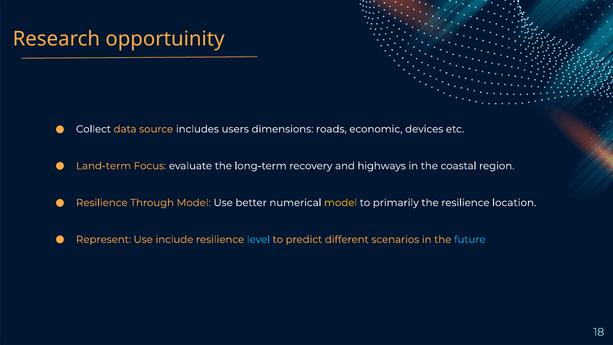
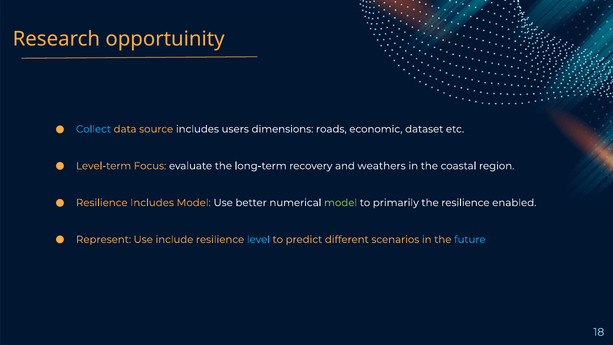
Collect colour: white -> light blue
devices: devices -> dataset
Land-term: Land-term -> Level-term
highways: highways -> weathers
Resilience Through: Through -> Includes
model at (341, 203) colour: yellow -> light green
location: location -> enabled
